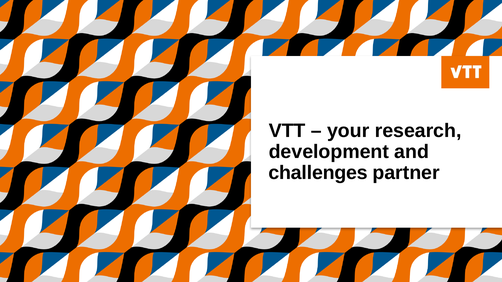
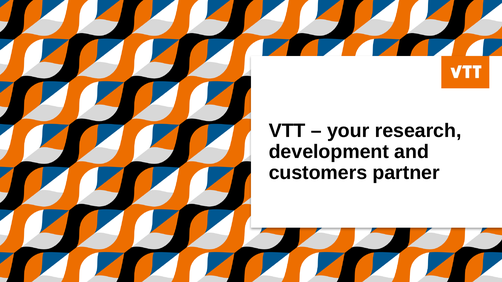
challenges: challenges -> customers
